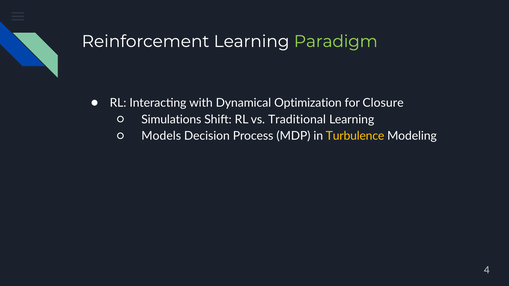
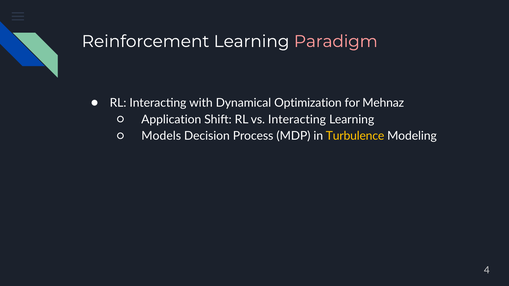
Paradigm colour: light green -> pink
Closure: Closure -> Mehnaz
Simulations: Simulations -> Application
vs Traditional: Traditional -> Interacting
